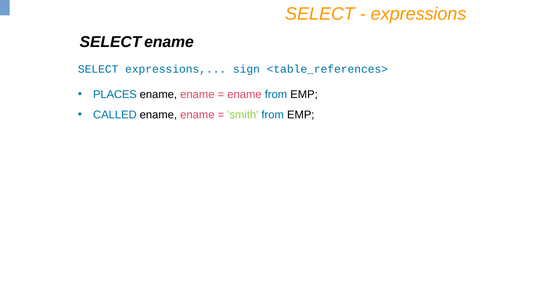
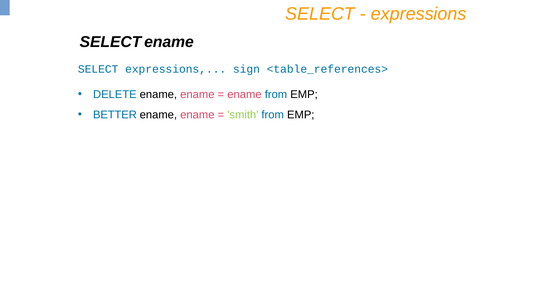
PLACES: PLACES -> DELETE
CALLED: CALLED -> BETTER
